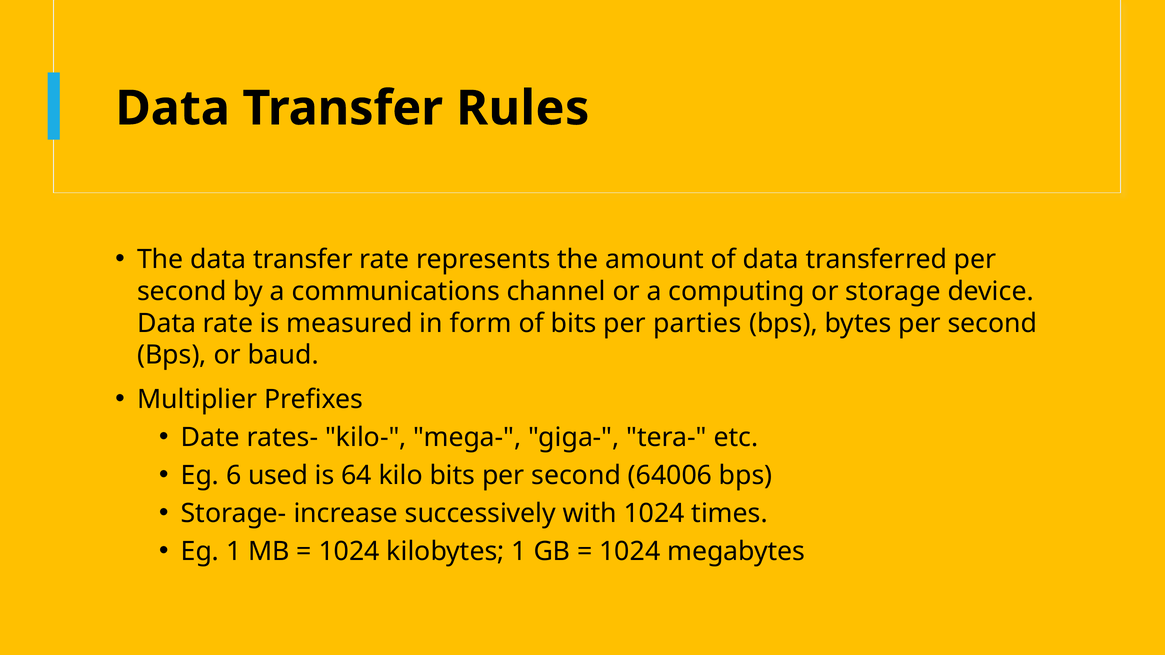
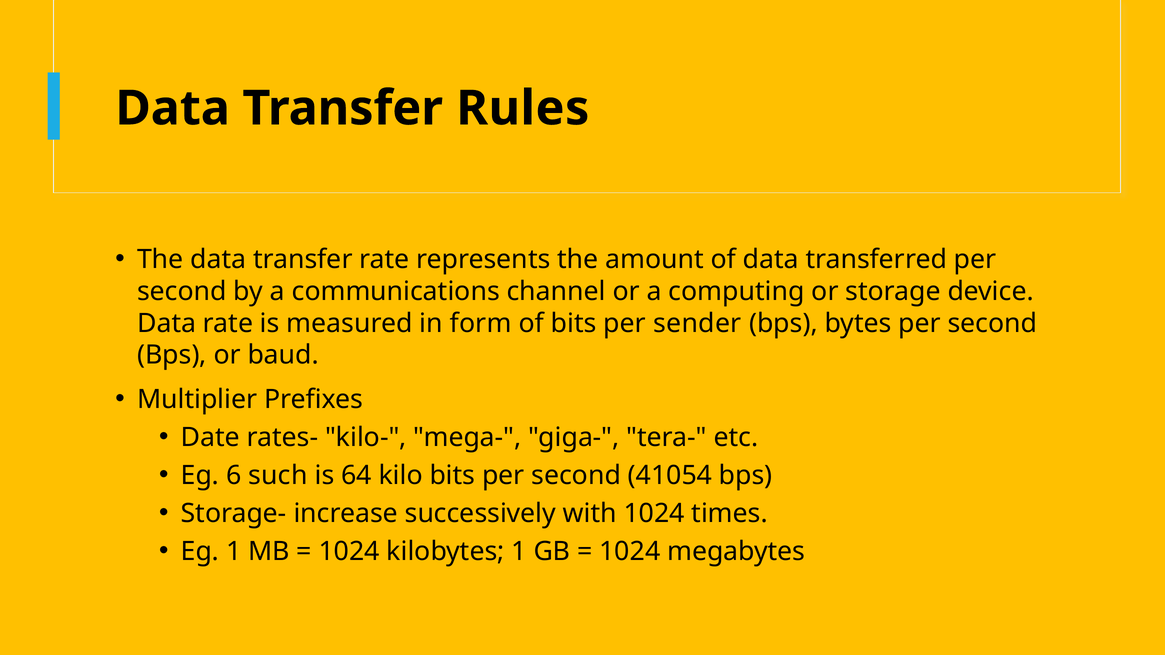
parties: parties -> sender
used: used -> such
64006: 64006 -> 41054
